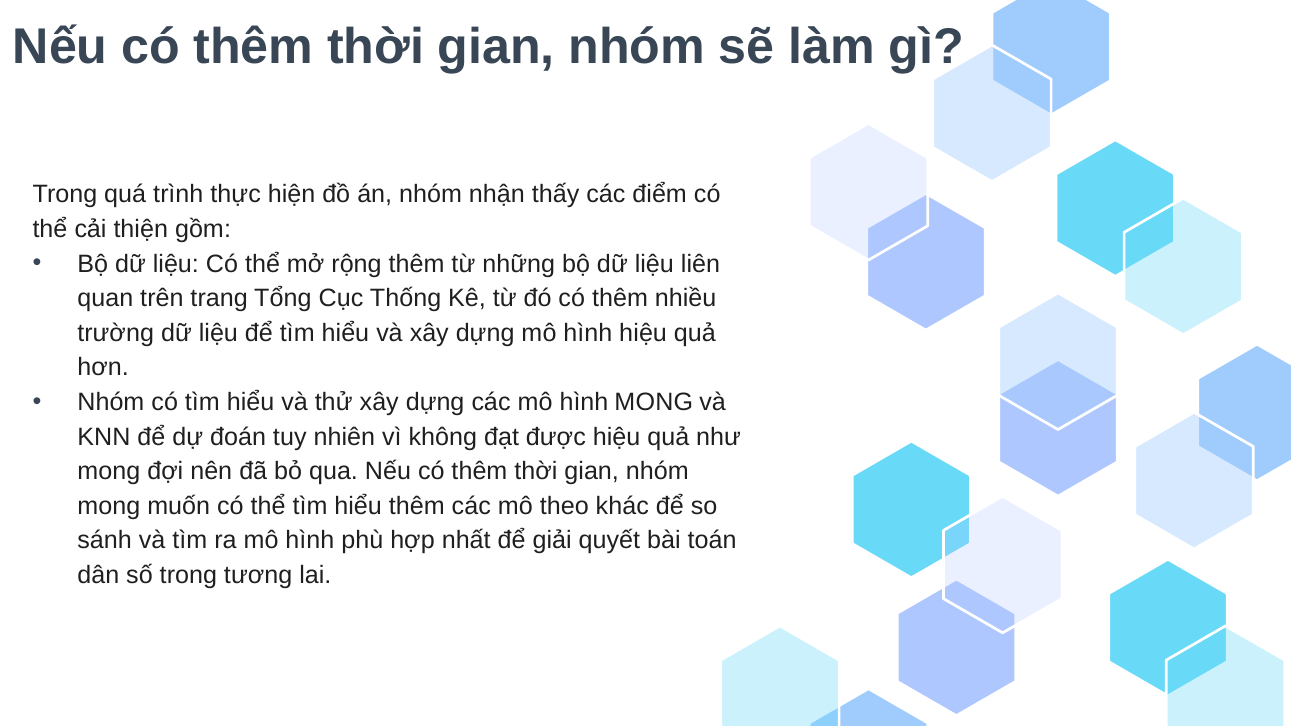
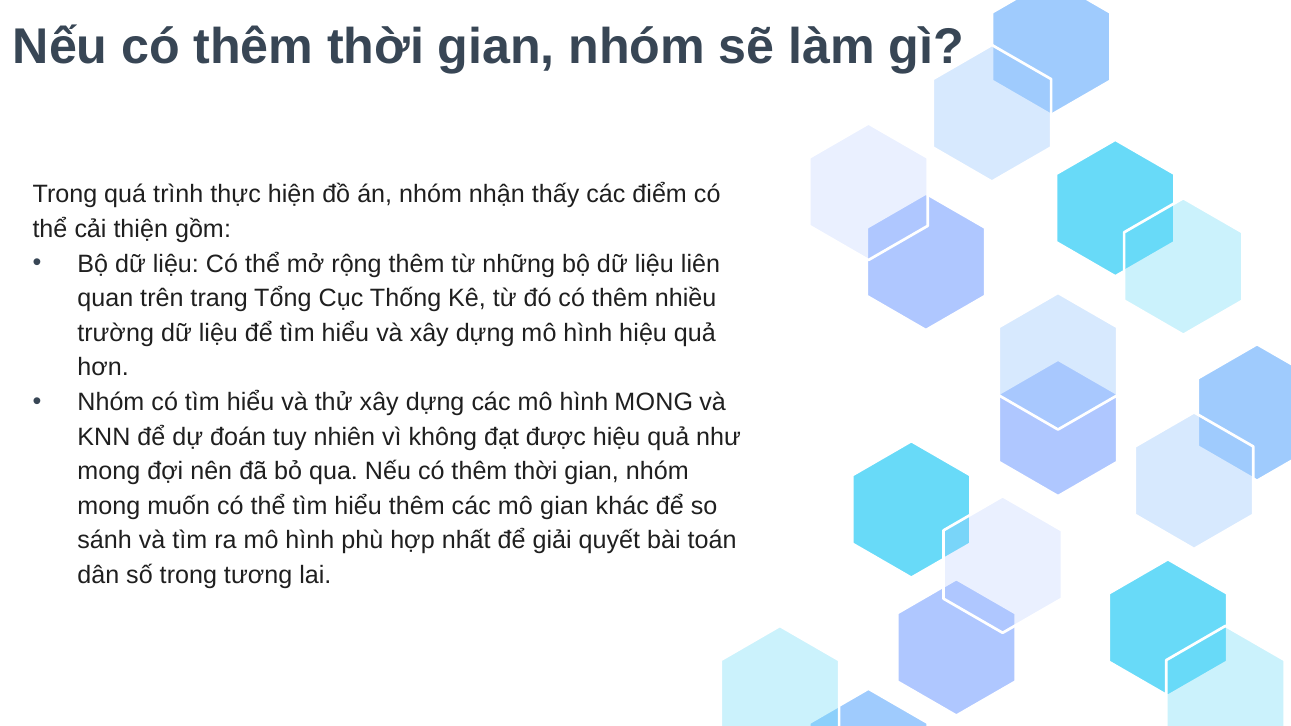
mô theo: theo -> gian
